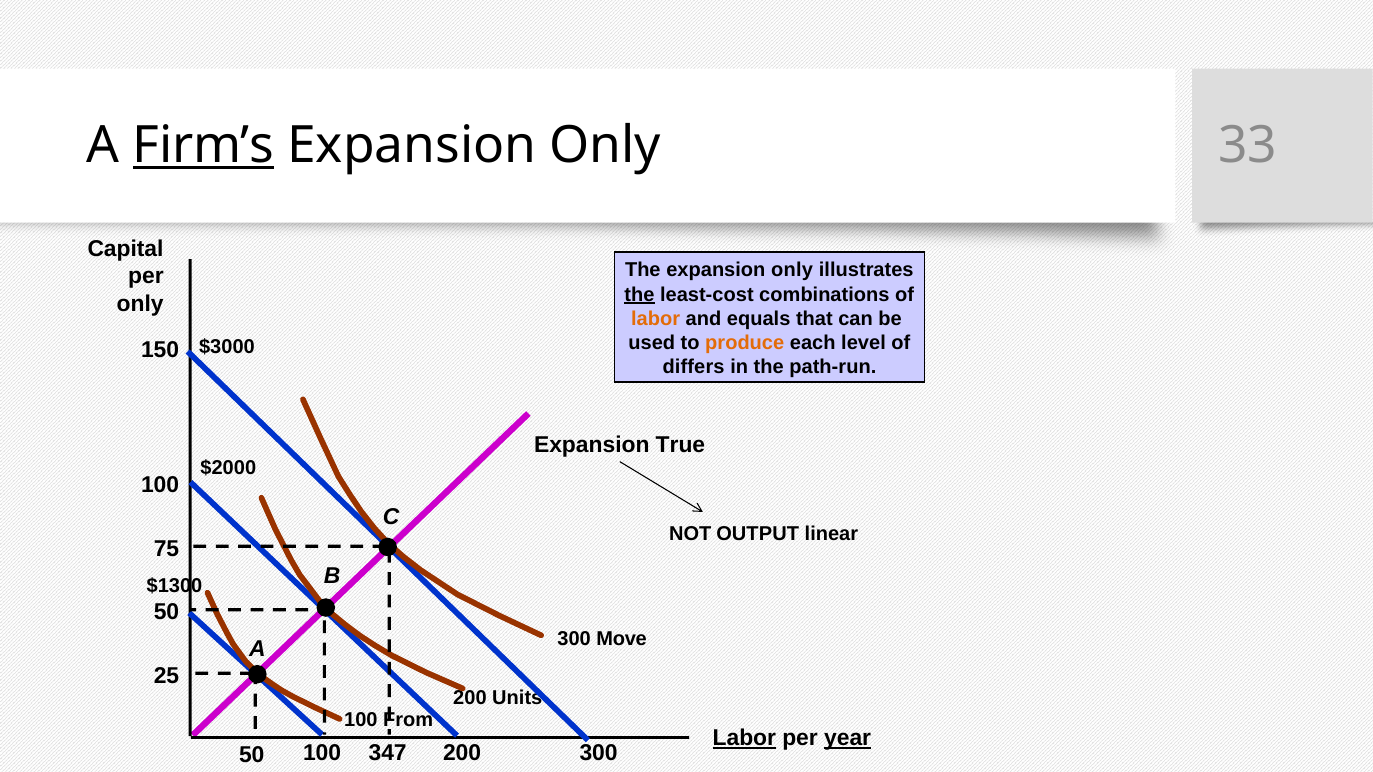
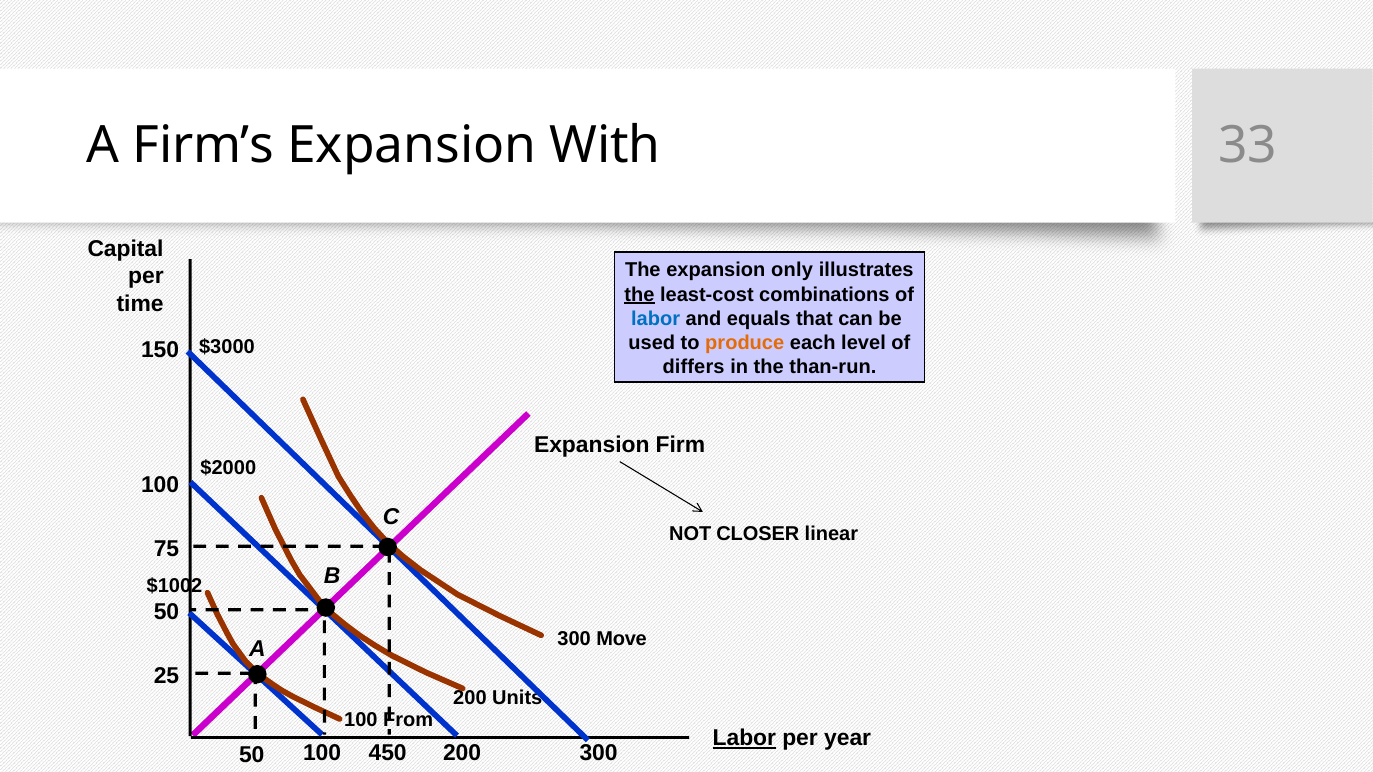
Firm’s underline: present -> none
Only at (605, 145): Only -> With
only at (140, 304): only -> time
labor at (656, 319) colour: orange -> blue
path-run: path-run -> than-run
True: True -> Firm
OUTPUT: OUTPUT -> CLOSER
$1300: $1300 -> $1002
year underline: present -> none
347: 347 -> 450
